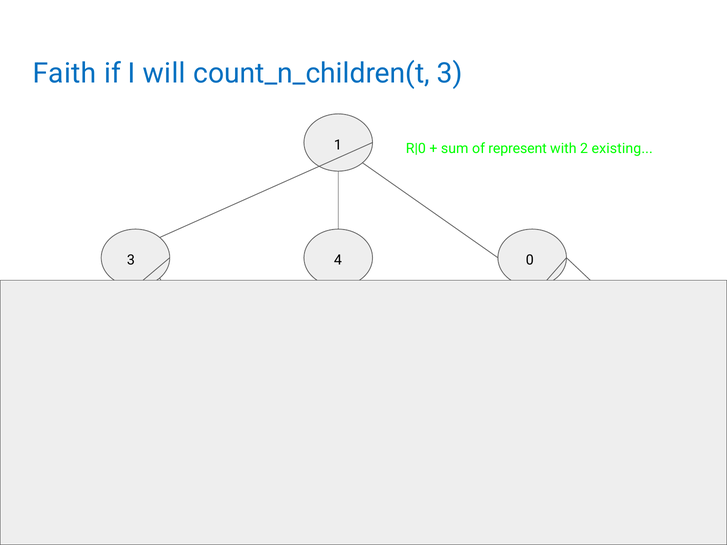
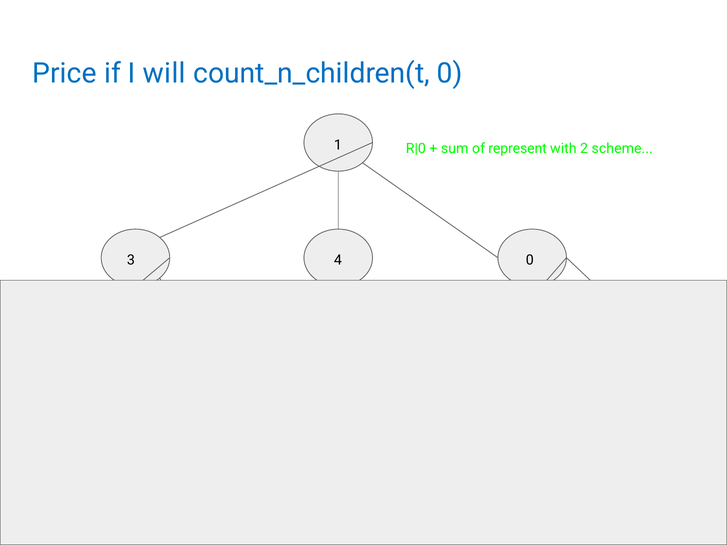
Faith: Faith -> Price
count_n_children(t 3: 3 -> 0
existing: existing -> scheme
